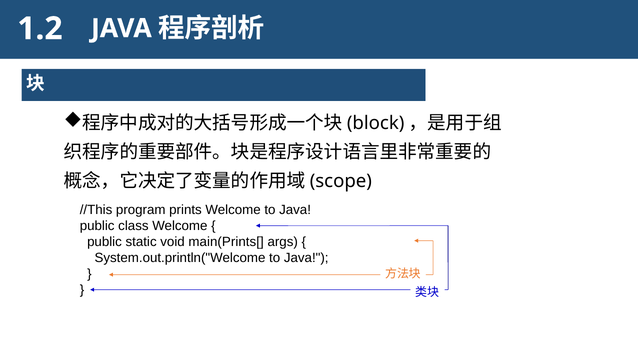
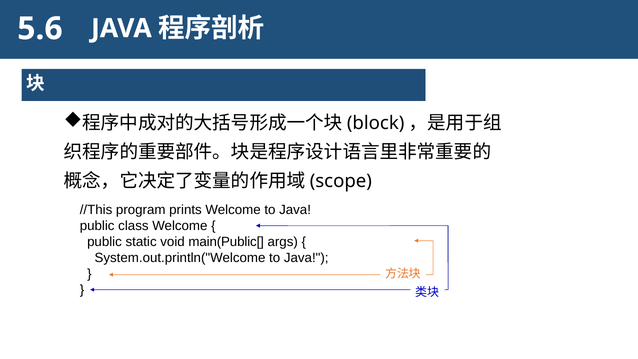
1.2: 1.2 -> 5.6
main(Prints[: main(Prints[ -> main(Public[
